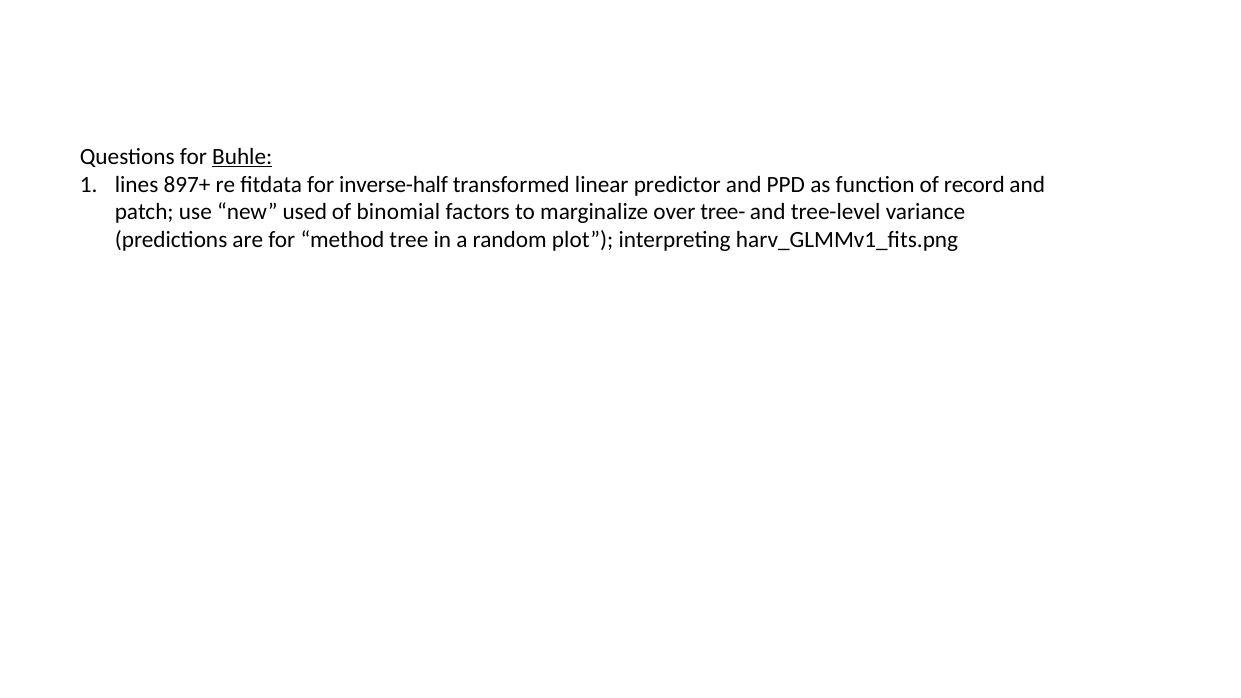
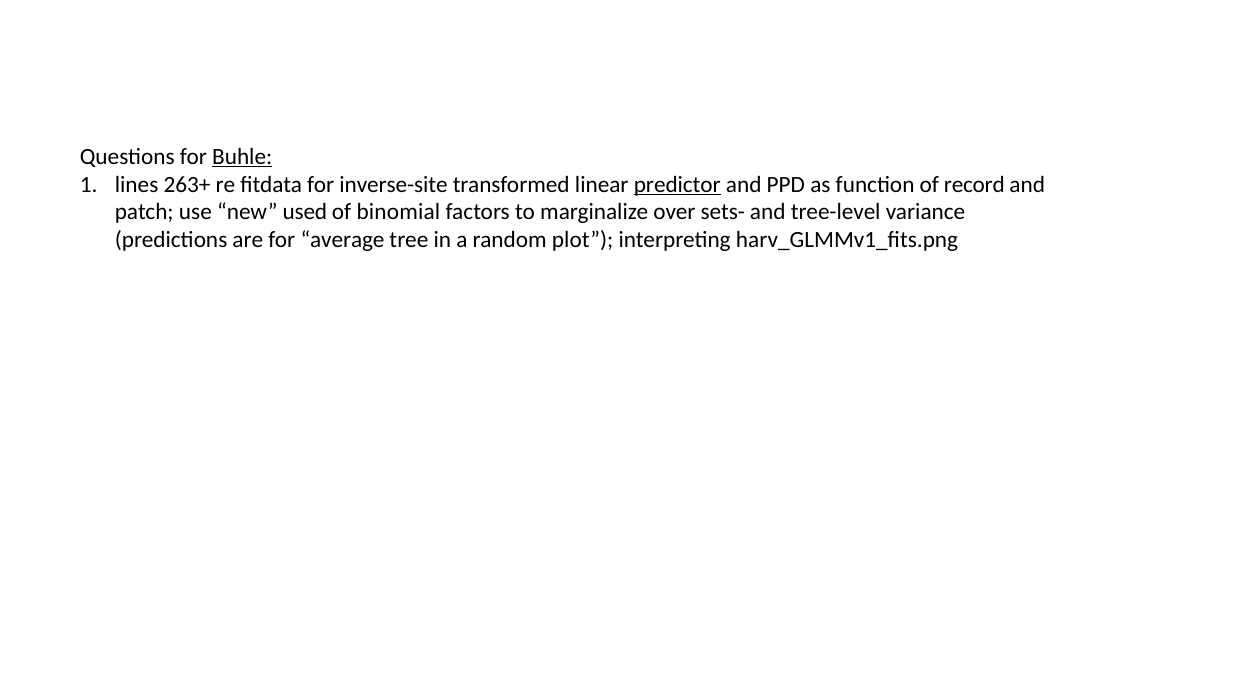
897+: 897+ -> 263+
inverse-half: inverse-half -> inverse-site
predictor underline: none -> present
tree-: tree- -> sets-
method: method -> average
